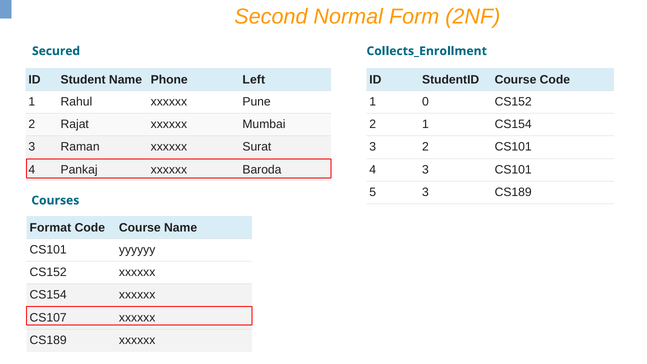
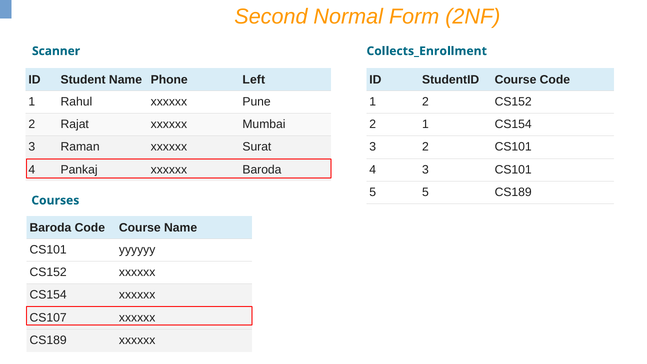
Secured: Secured -> Scanner
1 0: 0 -> 2
5 3: 3 -> 5
Format at (50, 228): Format -> Baroda
